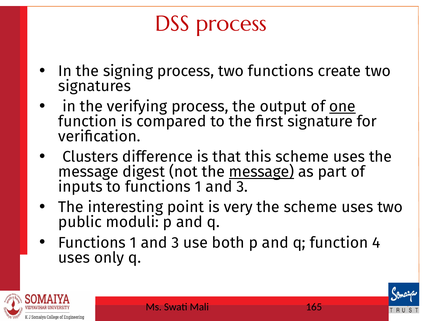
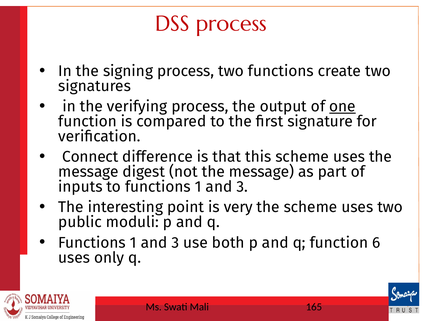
Clusters: Clusters -> Connect
message at (262, 171) underline: present -> none
4: 4 -> 6
